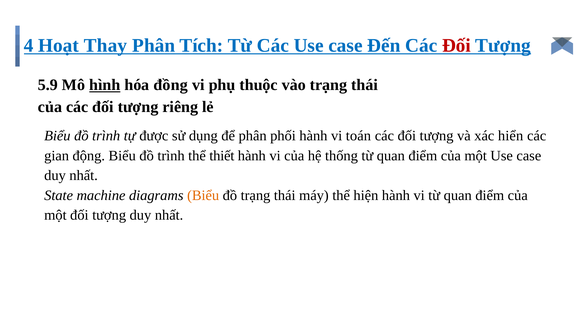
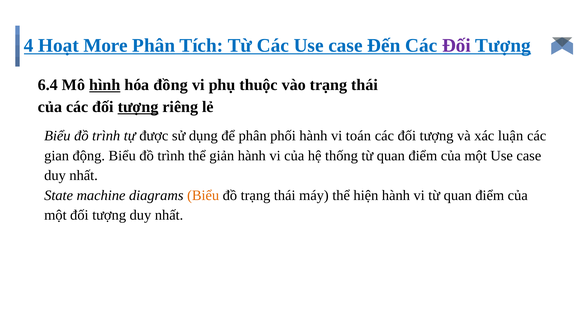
Thay: Thay -> More
Đối at (456, 45) colour: red -> purple
5.9: 5.9 -> 6.4
tượng at (138, 107) underline: none -> present
hiển: hiển -> luận
thiết: thiết -> giản
